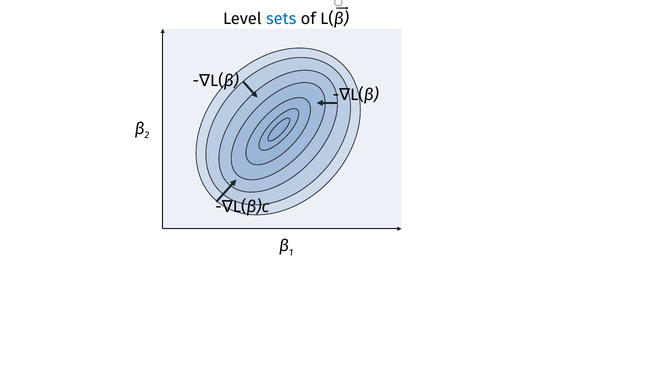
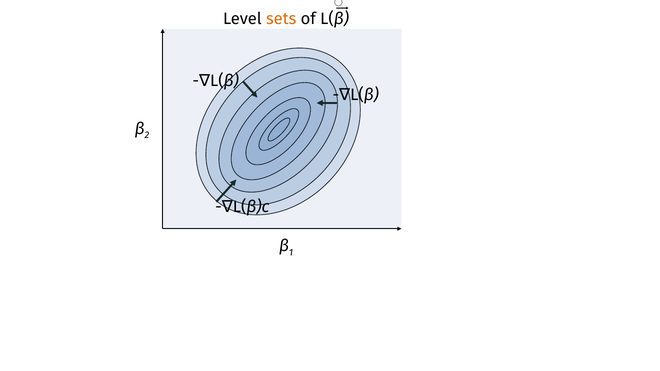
sets colour: blue -> orange
